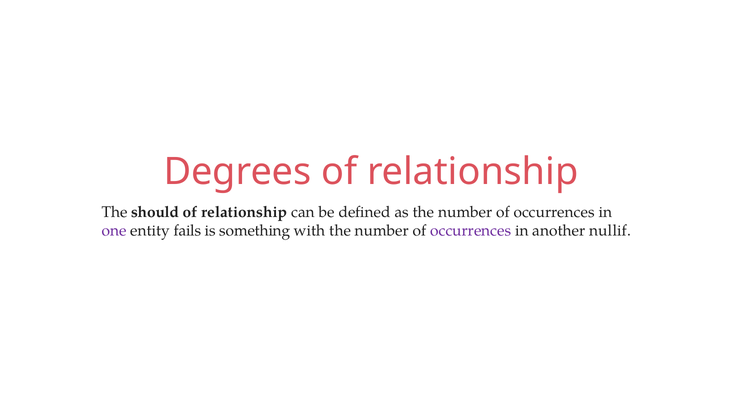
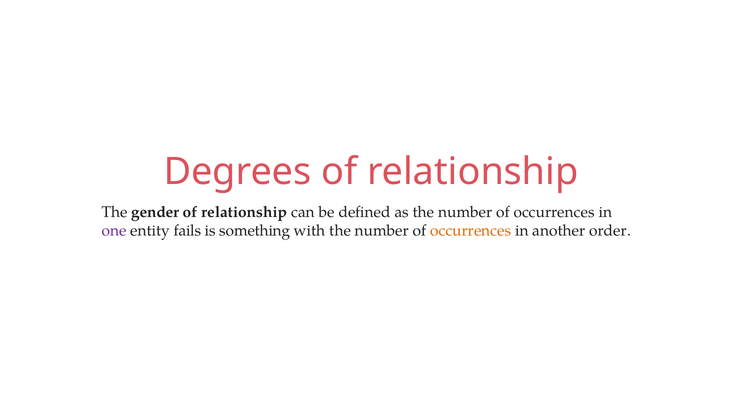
should: should -> gender
occurrences at (471, 231) colour: purple -> orange
nullif: nullif -> order
